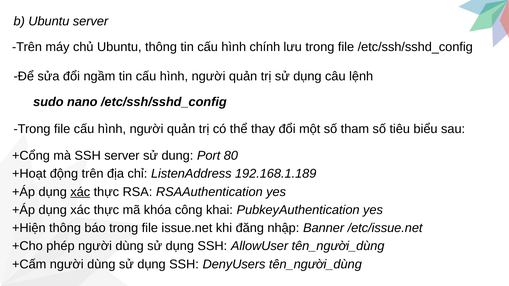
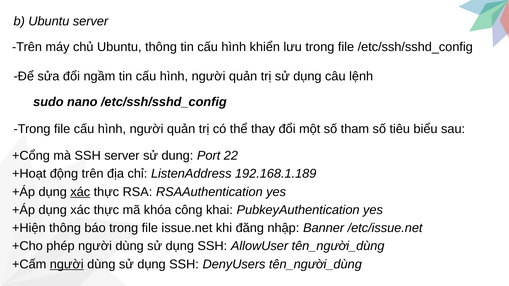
chính: chính -> khiển
80: 80 -> 22
người at (67, 264) underline: none -> present
